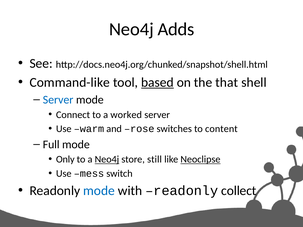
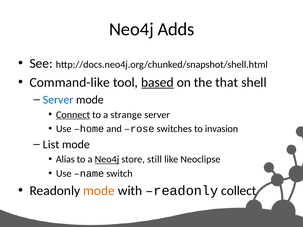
Connect underline: none -> present
worked: worked -> strange
warm: warm -> home
content: content -> invasion
Full: Full -> List
Only: Only -> Alias
Neoclipse underline: present -> none
mess: mess -> name
mode at (99, 191) colour: blue -> orange
